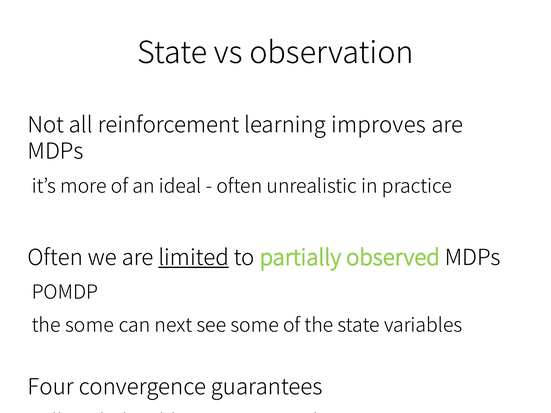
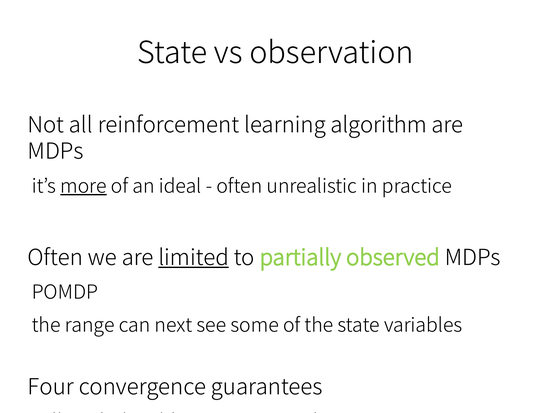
improves: improves -> algorithm
more underline: none -> present
the some: some -> range
